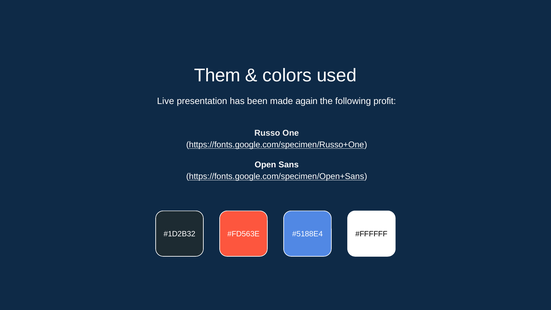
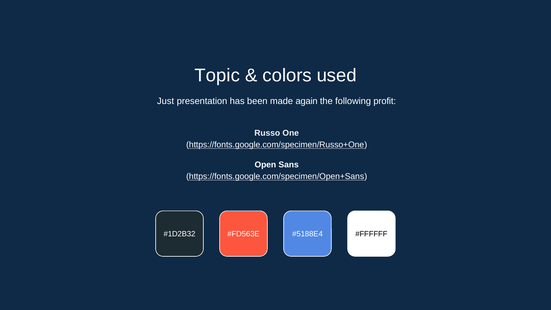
Them: Them -> Topic
Live: Live -> Just
